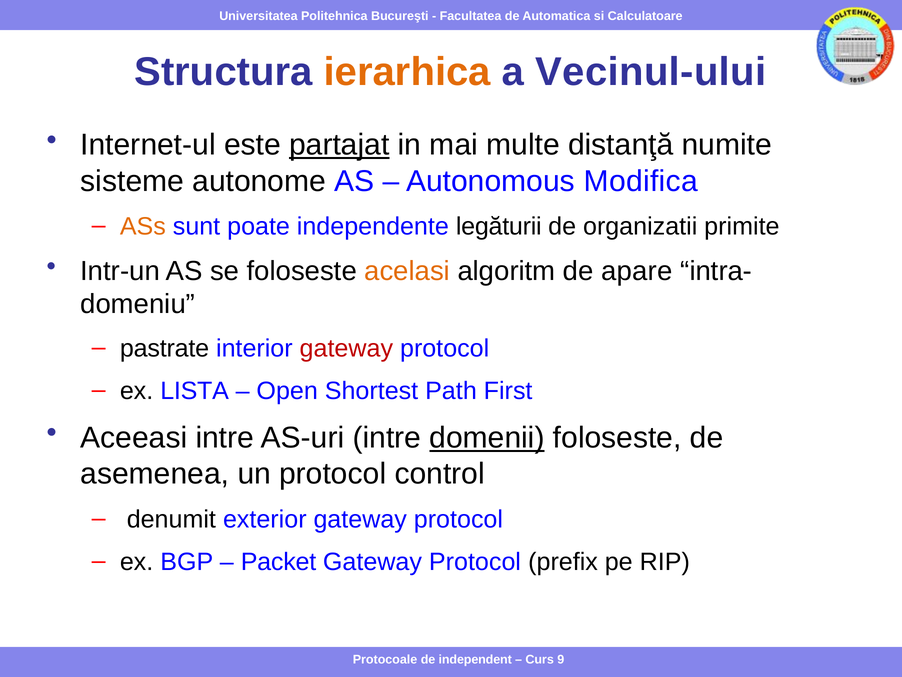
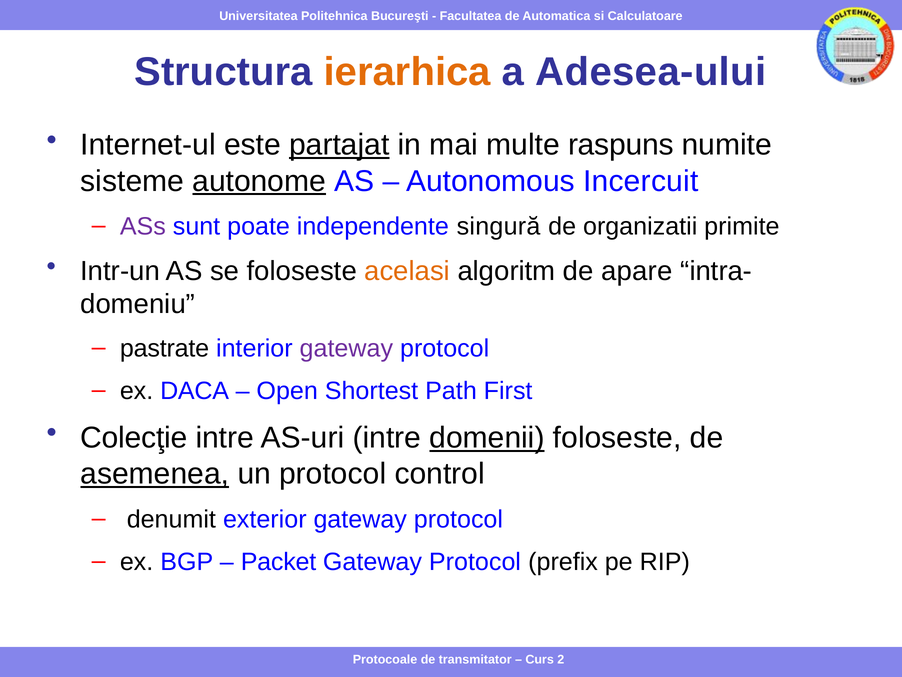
Vecinul-ului: Vecinul-ului -> Adesea-ului
distanţă: distanţă -> raspuns
autonome underline: none -> present
Modifica: Modifica -> Incercuit
ASs colour: orange -> purple
legăturii: legăturii -> singură
gateway at (346, 348) colour: red -> purple
LISTA: LISTA -> DACA
Aceeasi: Aceeasi -> Colecţie
asemenea underline: none -> present
independent: independent -> transmitator
9: 9 -> 2
